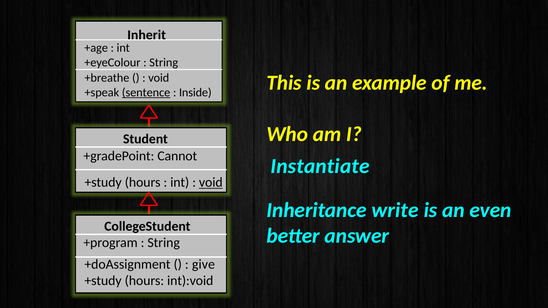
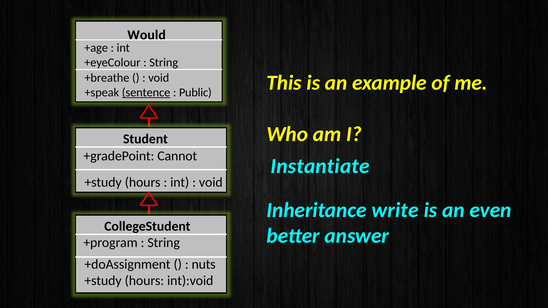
Inherit: Inherit -> Would
Inside: Inside -> Public
void at (211, 183) underline: present -> none
give: give -> nuts
